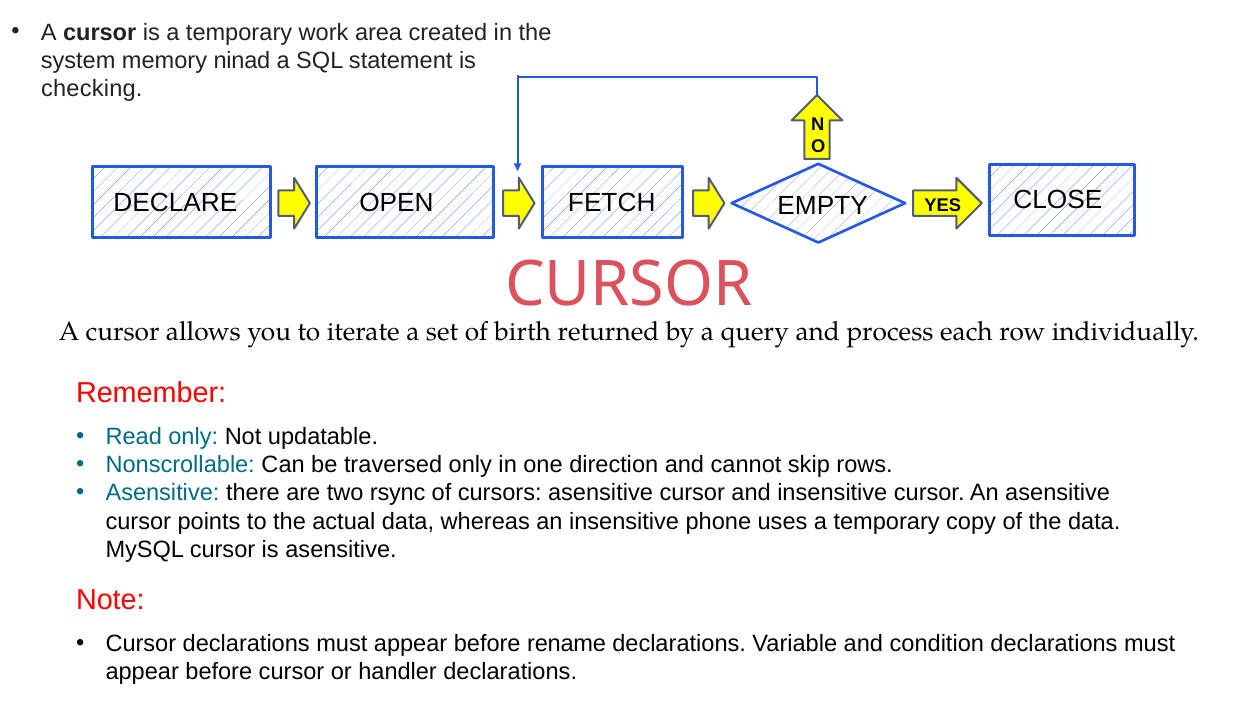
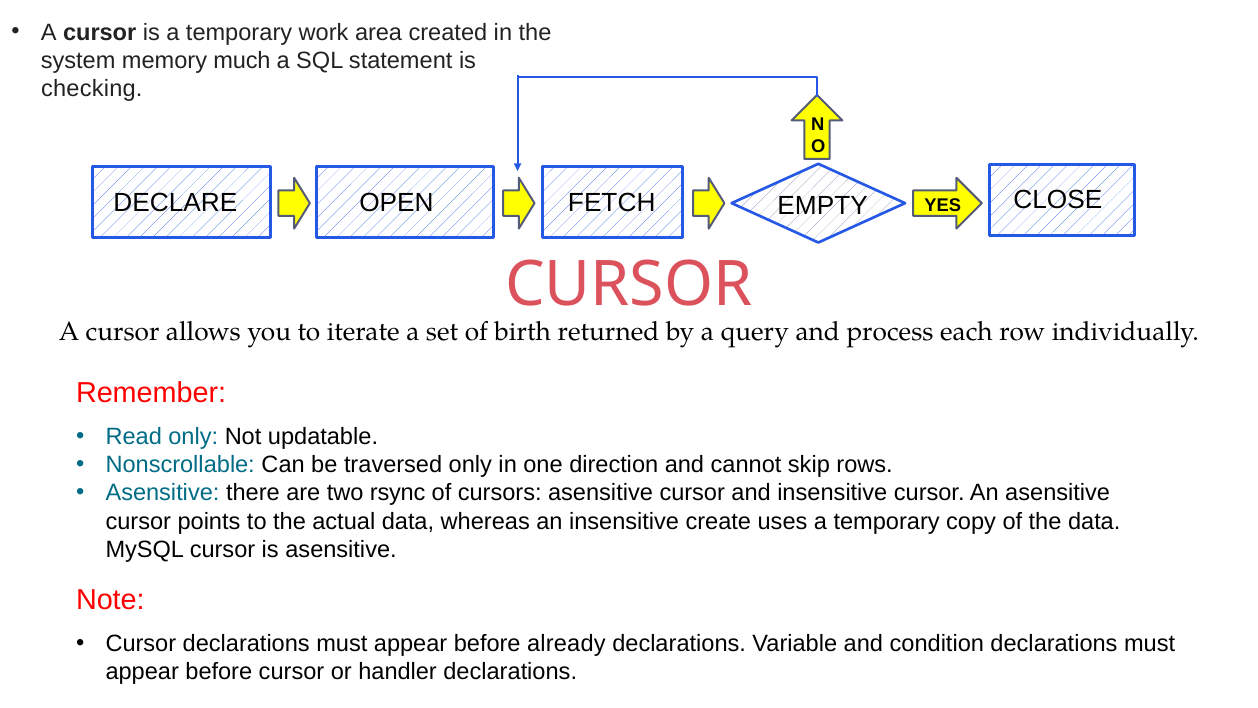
ninad: ninad -> much
phone: phone -> create
rename: rename -> already
